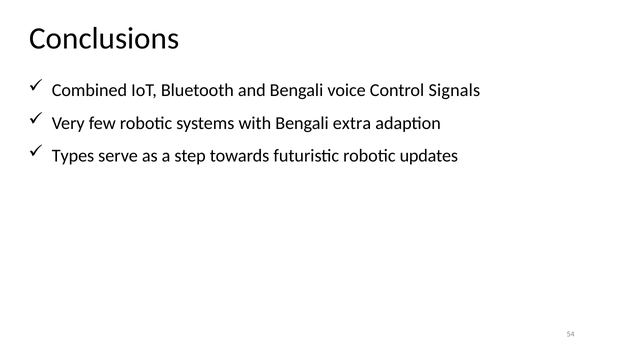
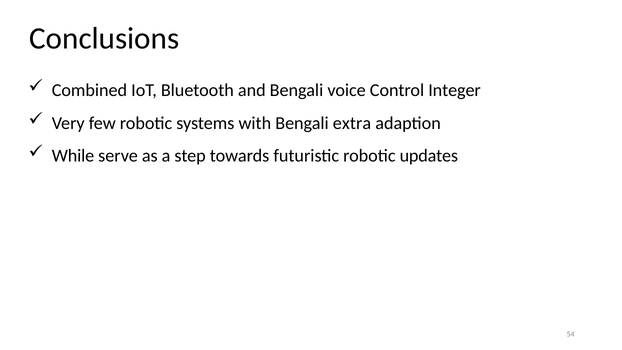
Signals: Signals -> Integer
Types: Types -> While
